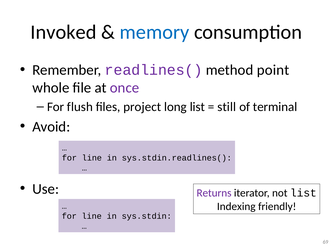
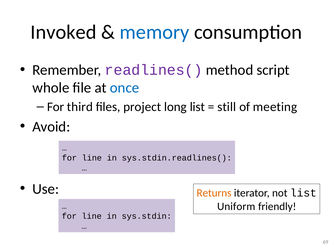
point: point -> script
once colour: purple -> blue
flush: flush -> third
terminal: terminal -> meeting
Returns colour: purple -> orange
Indexing: Indexing -> Uniform
